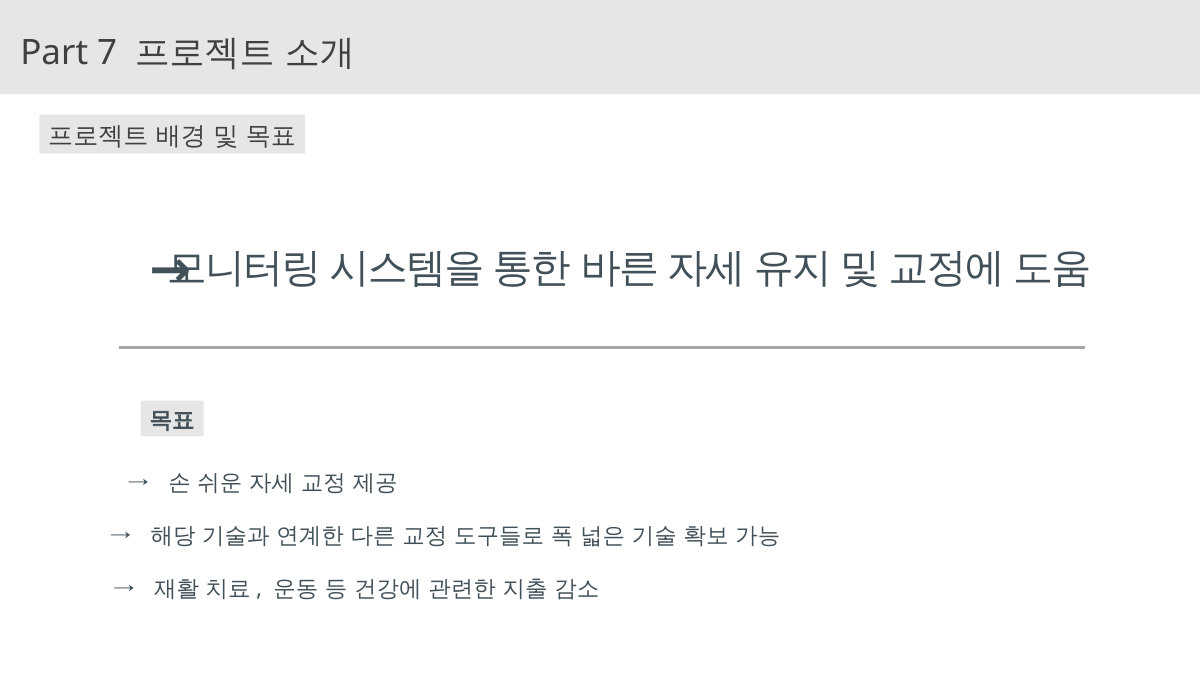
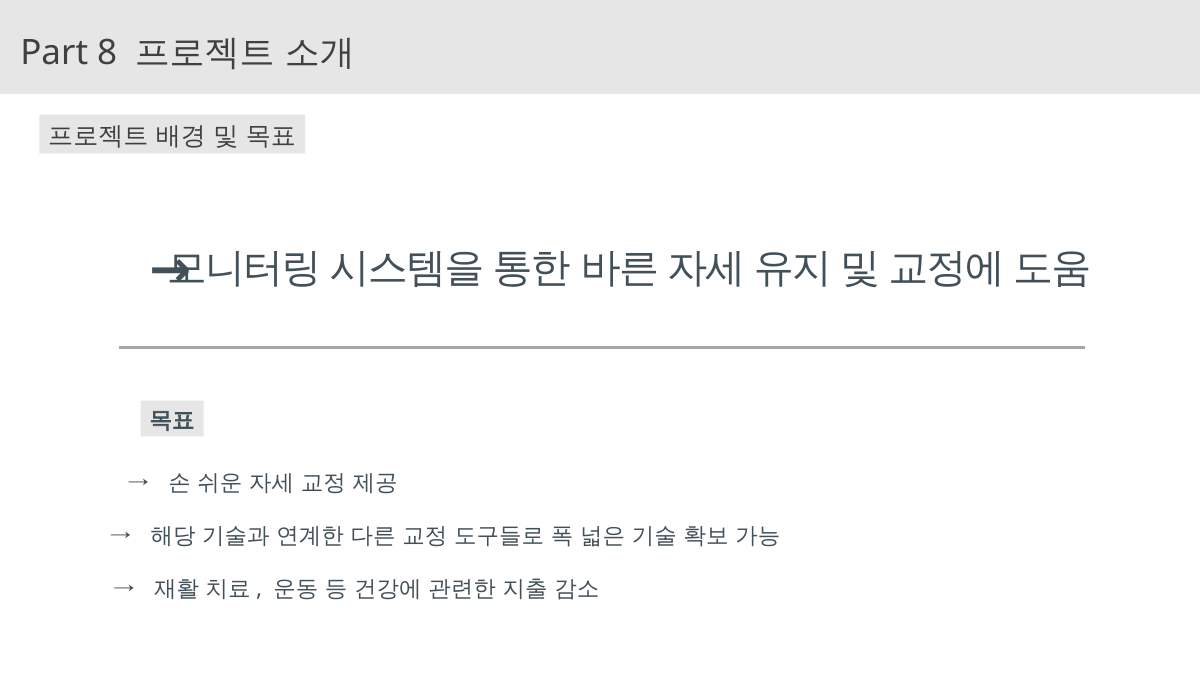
7: 7 -> 8
